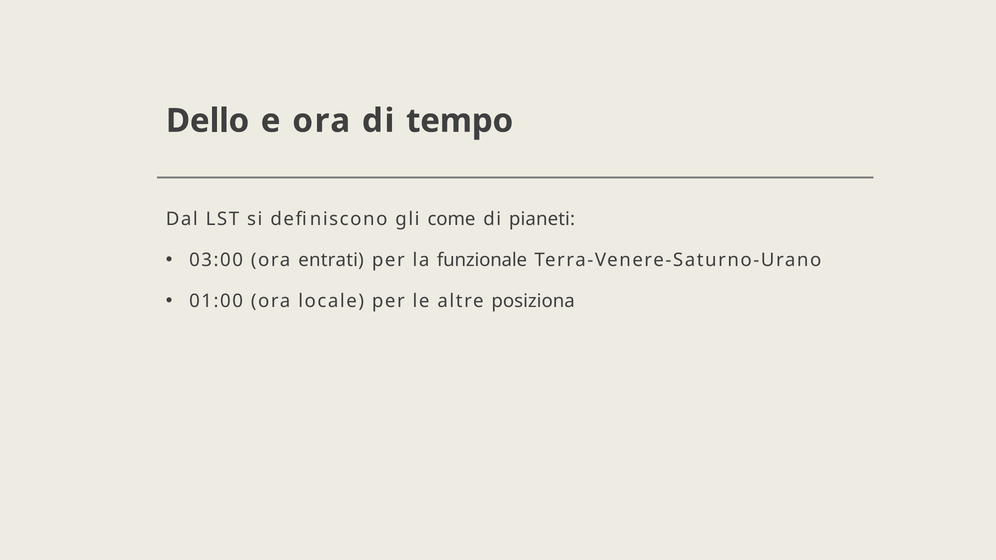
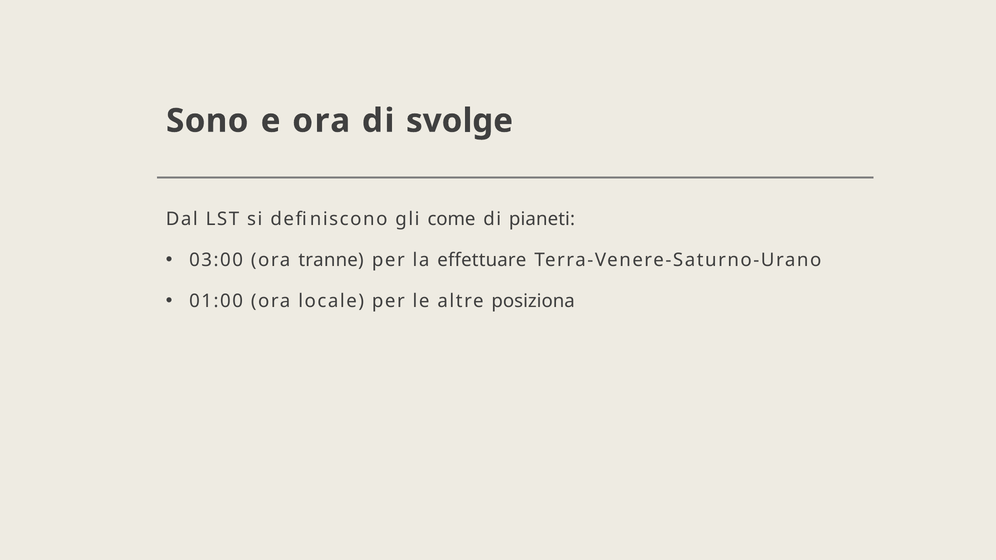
Dello: Dello -> Sono
tempo: tempo -> svolge
entrati: entrati -> tranne
funzionale: funzionale -> effettuare
